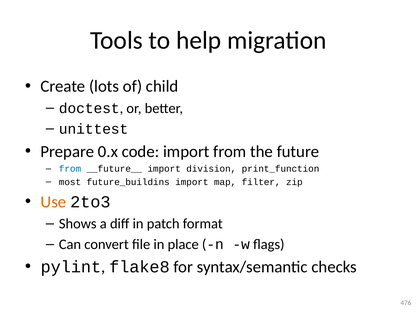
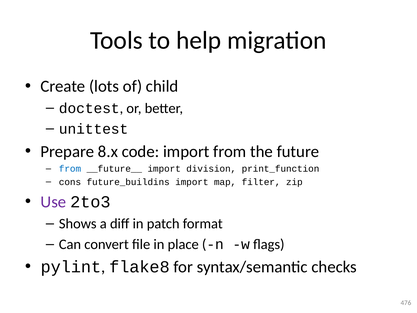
0.x: 0.x -> 8.x
most: most -> cons
Use colour: orange -> purple
